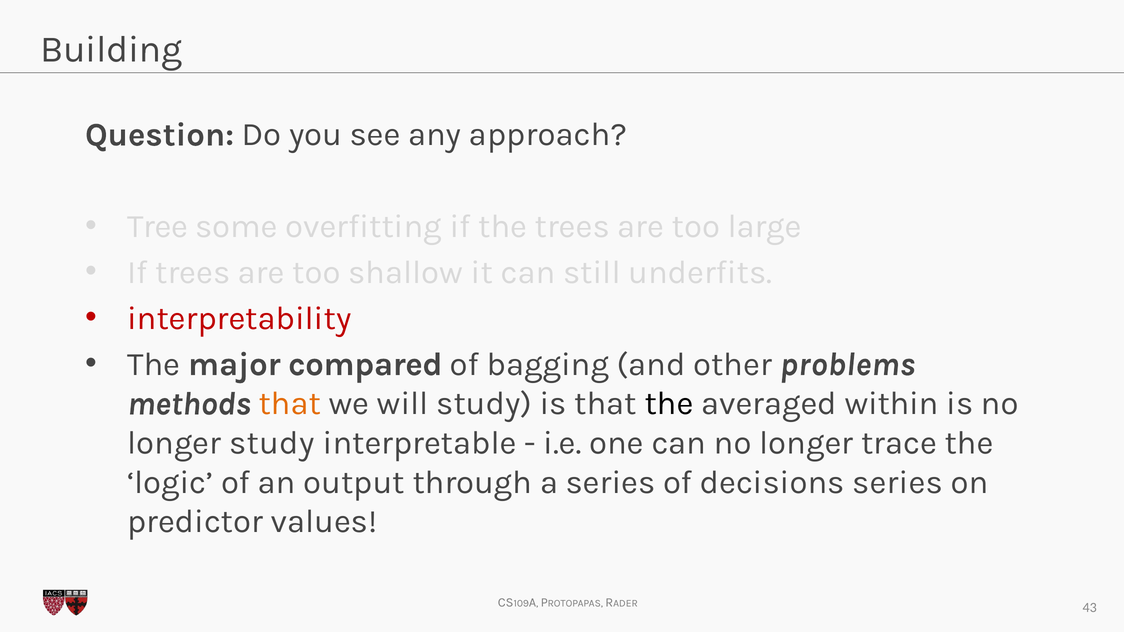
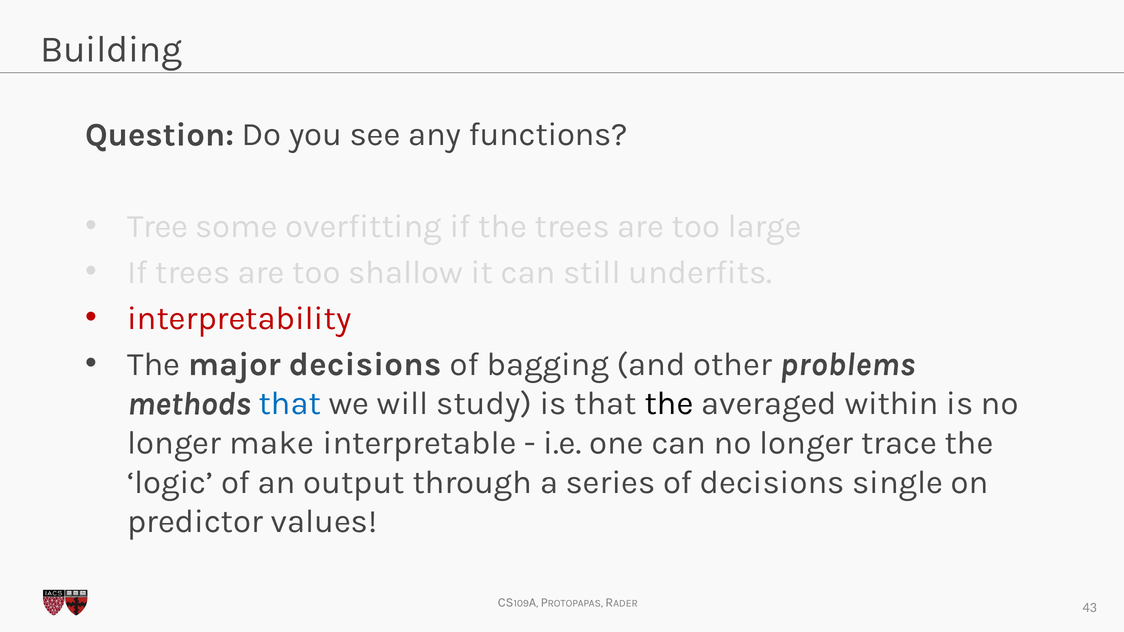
approach: approach -> functions
major compared: compared -> decisions
that at (290, 404) colour: orange -> blue
longer study: study -> make
decisions series: series -> single
